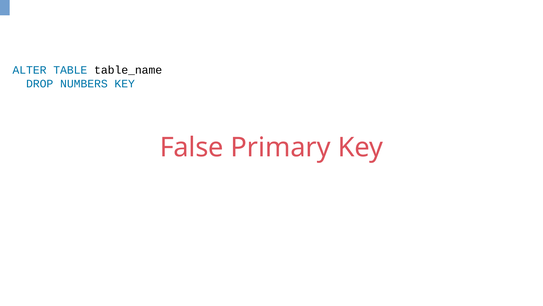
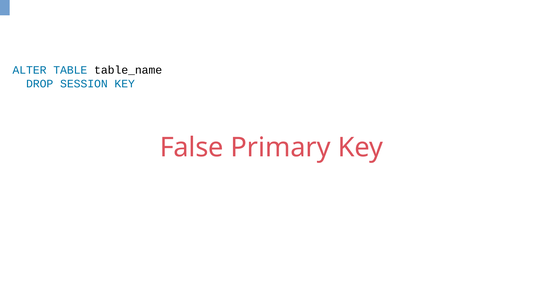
NUMBERS: NUMBERS -> SESSION
